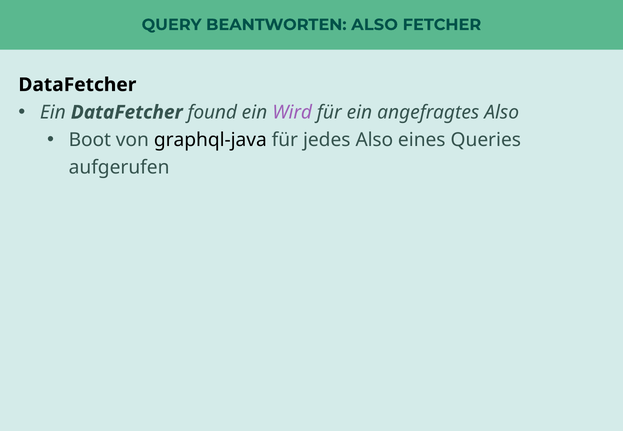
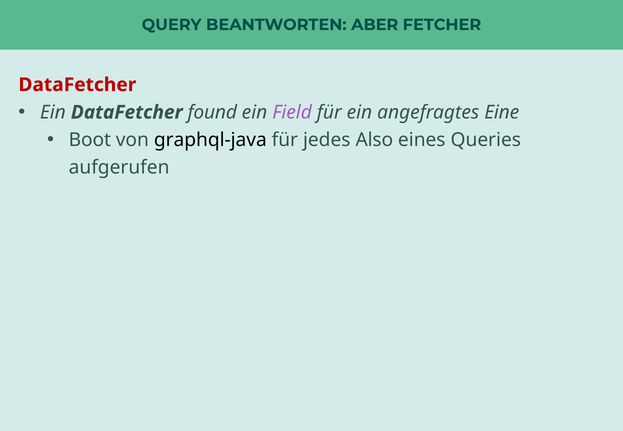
BEANTWORTEN ALSO: ALSO -> ABER
DataFetcher at (77, 85) colour: black -> red
Wird: Wird -> Field
angefragtes Also: Also -> Eine
